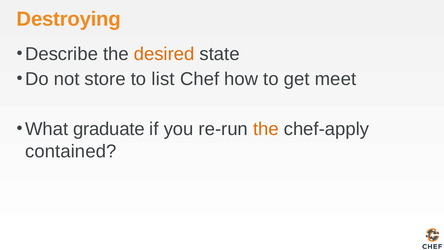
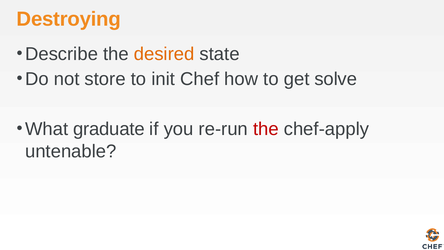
list: list -> init
meet: meet -> solve
the at (266, 129) colour: orange -> red
contained: contained -> untenable
